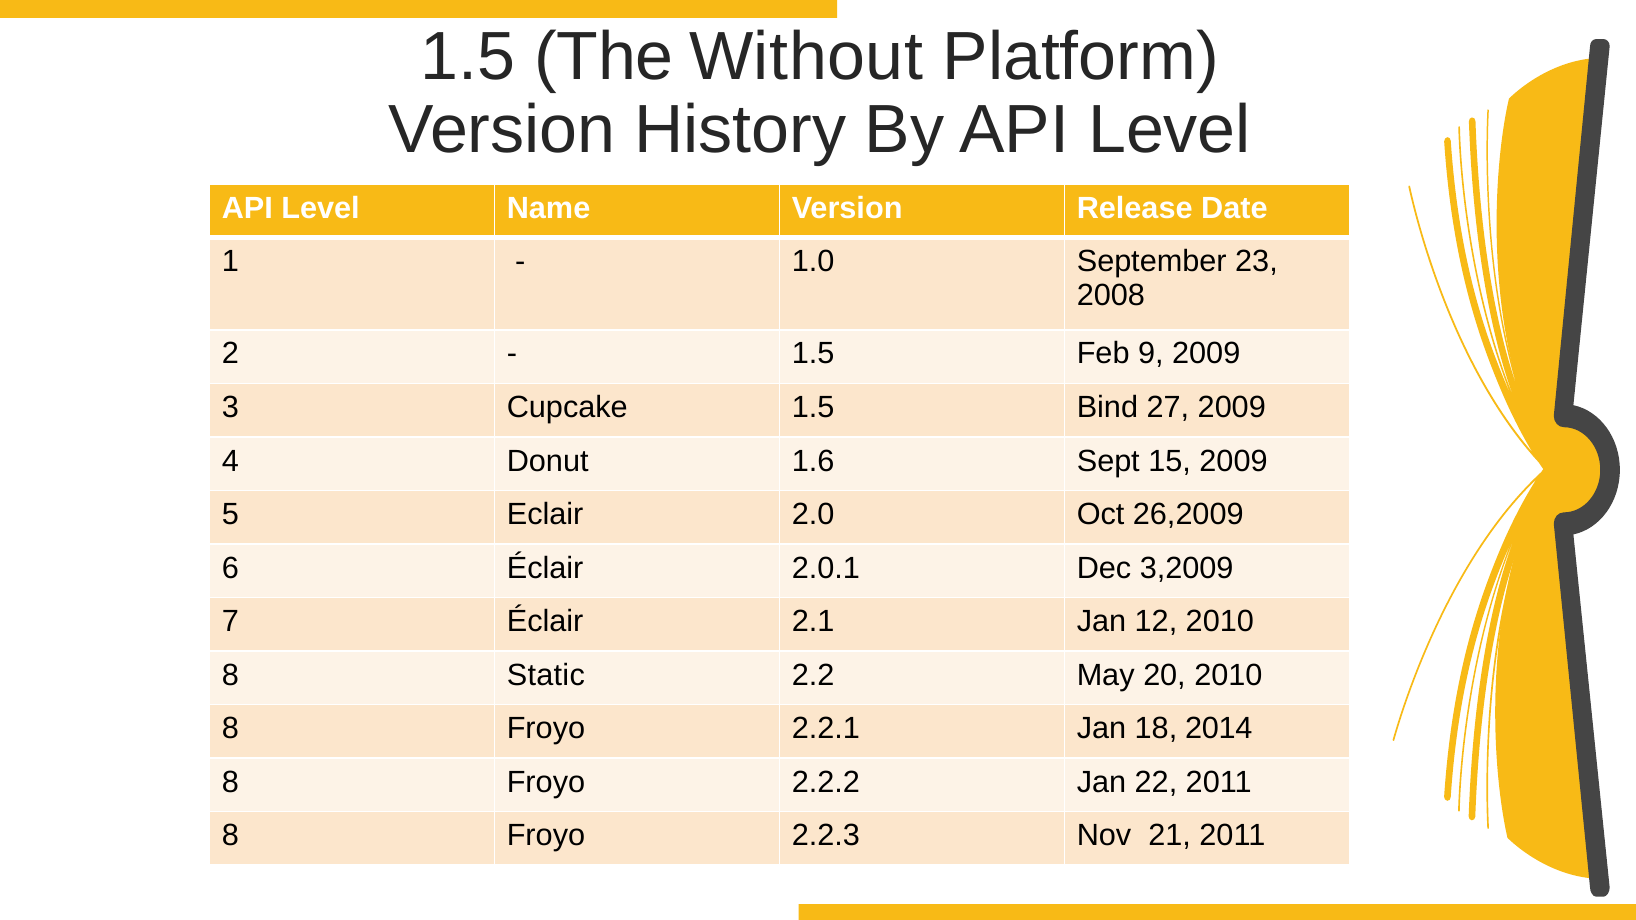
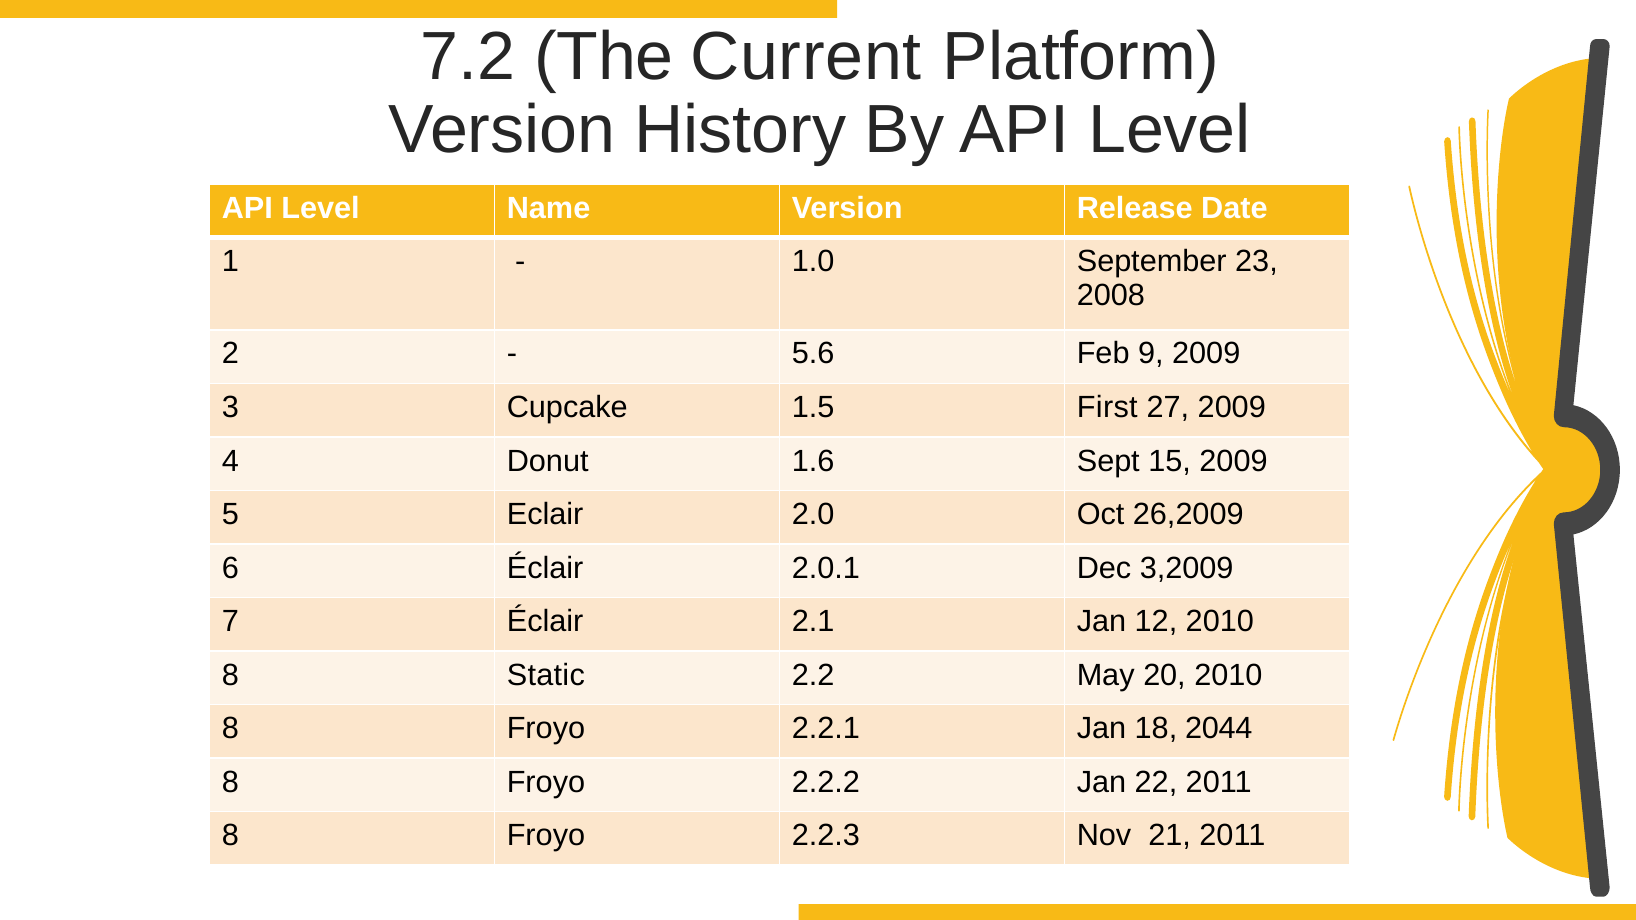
1.5 at (468, 57): 1.5 -> 7.2
Without: Without -> Current
1.5 at (813, 354): 1.5 -> 5.6
Bind: Bind -> First
2014: 2014 -> 2044
